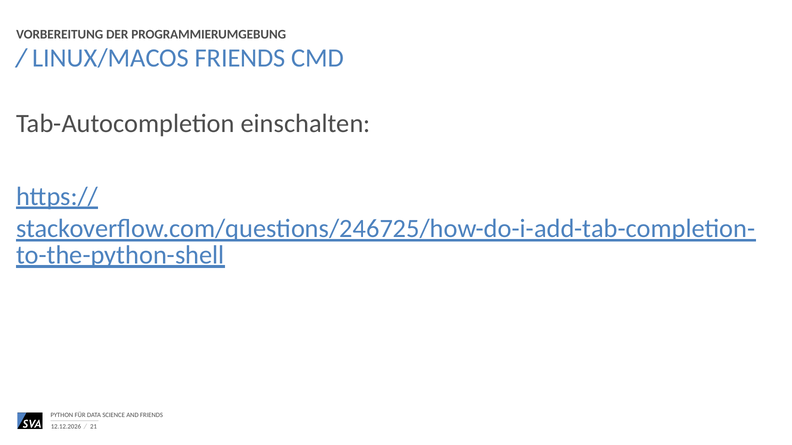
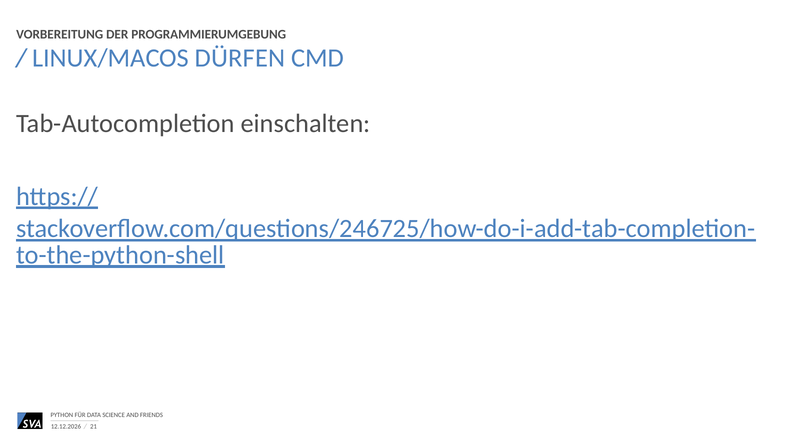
LINUX/MACOS FRIENDS: FRIENDS -> DÜRFEN
